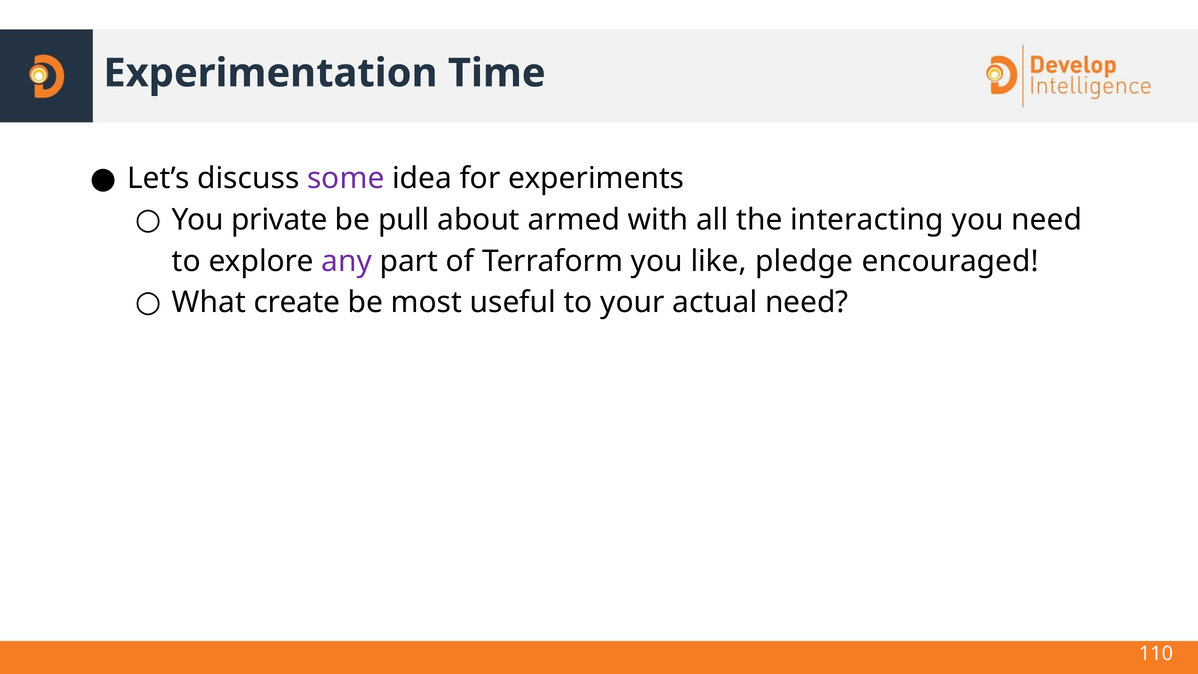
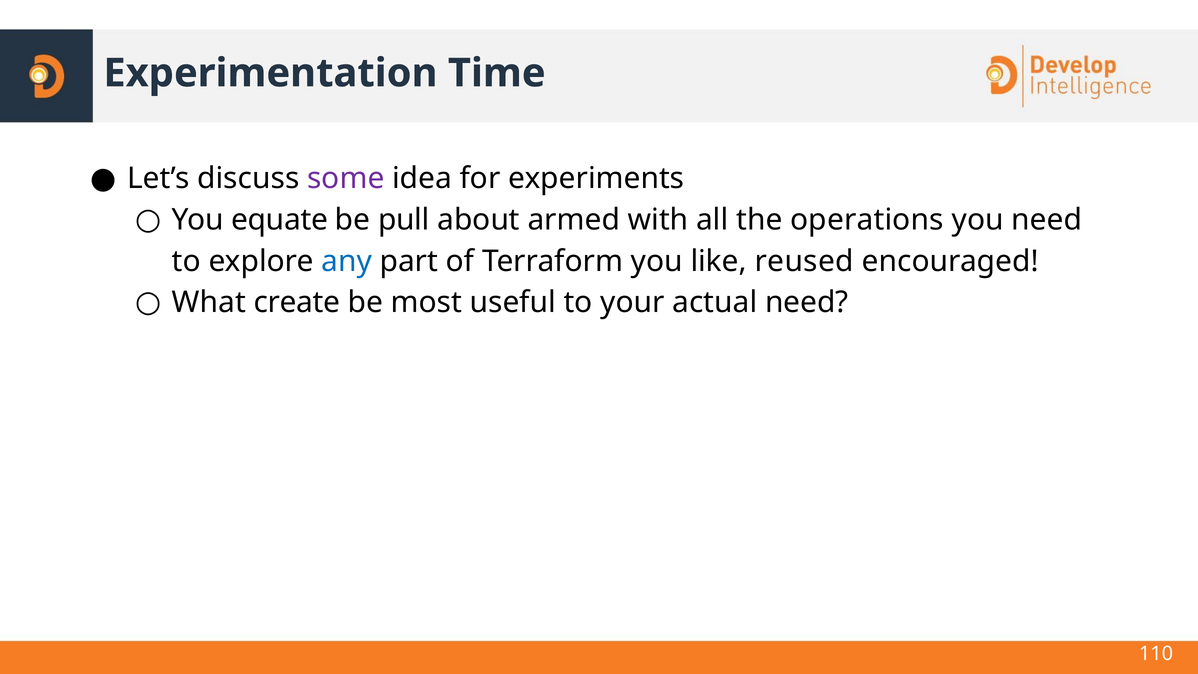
private: private -> equate
interacting: interacting -> operations
any colour: purple -> blue
pledge: pledge -> reused
